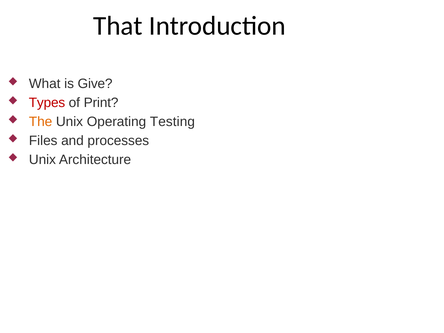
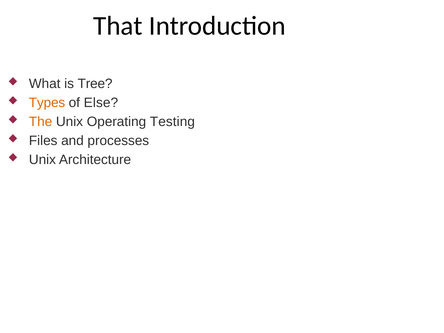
Give: Give -> Tree
Types colour: red -> orange
Print: Print -> Else
